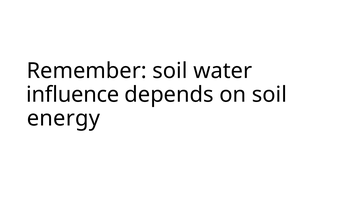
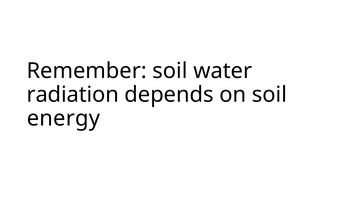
influence: influence -> radiation
